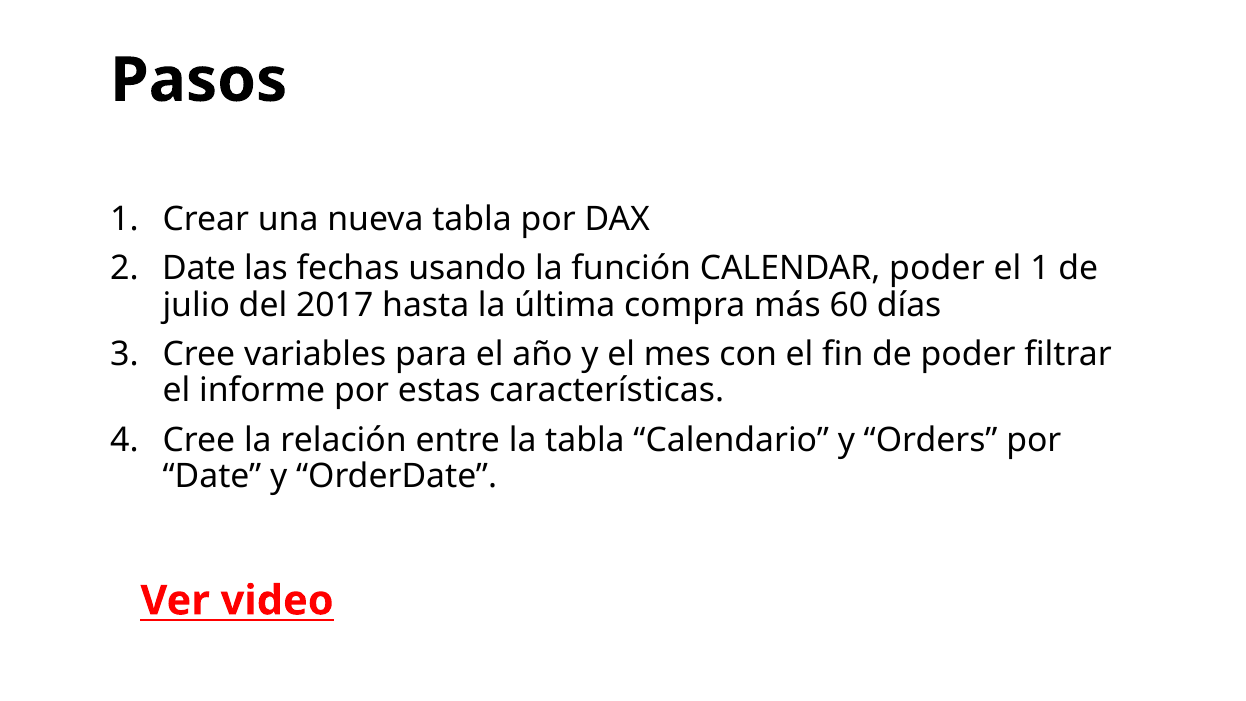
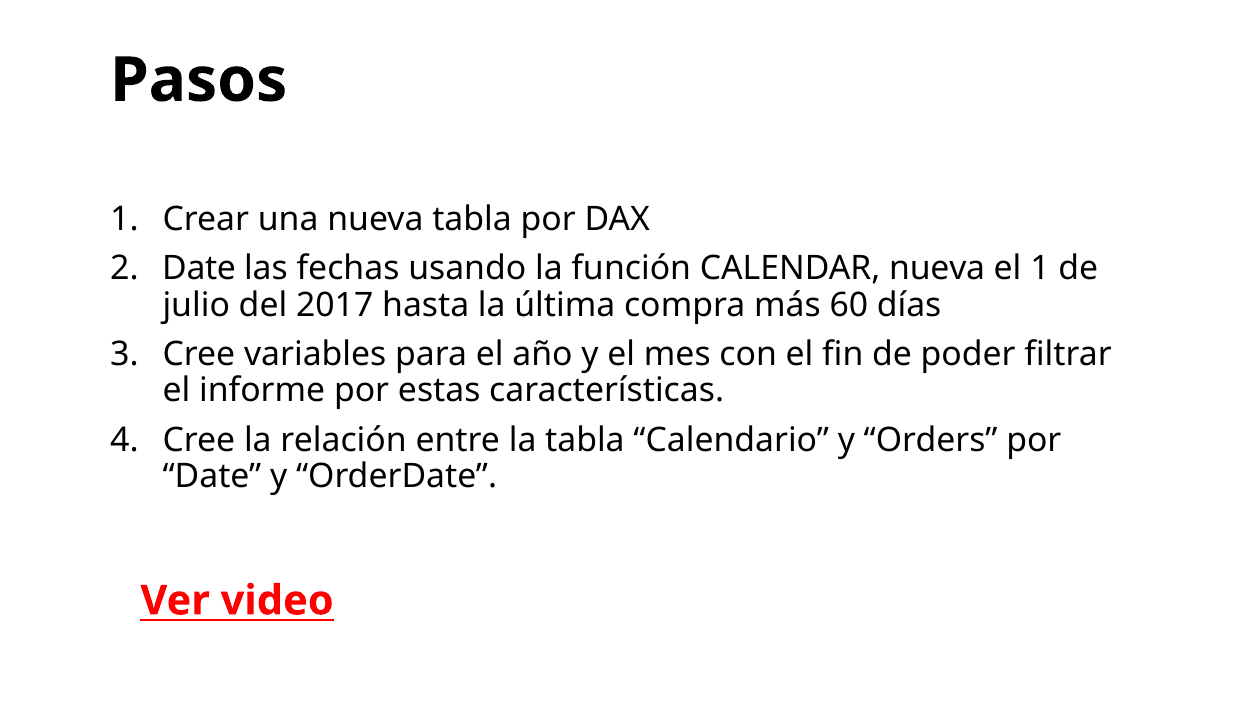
CALENDAR poder: poder -> nueva
